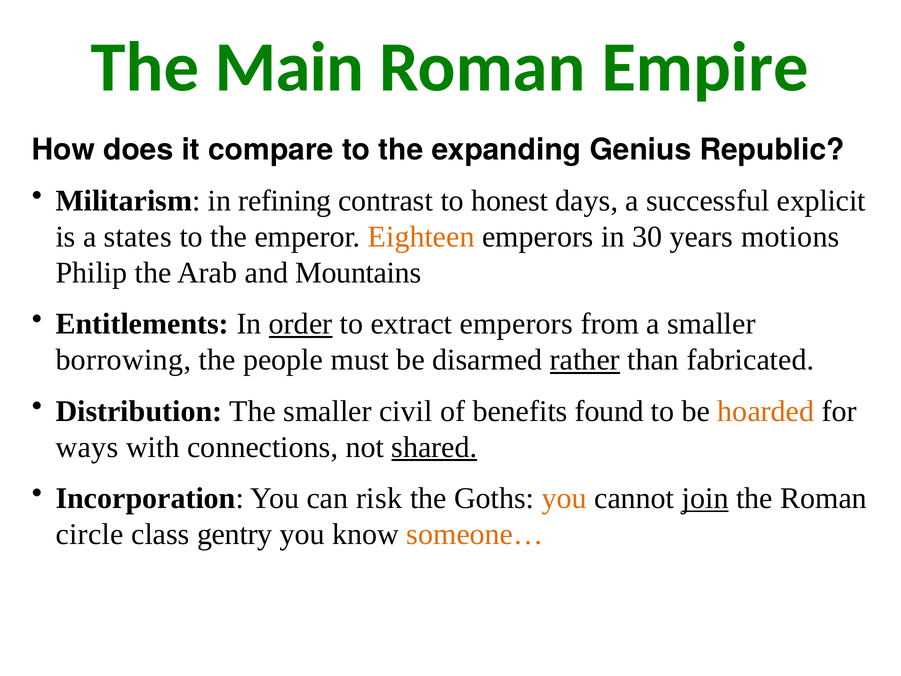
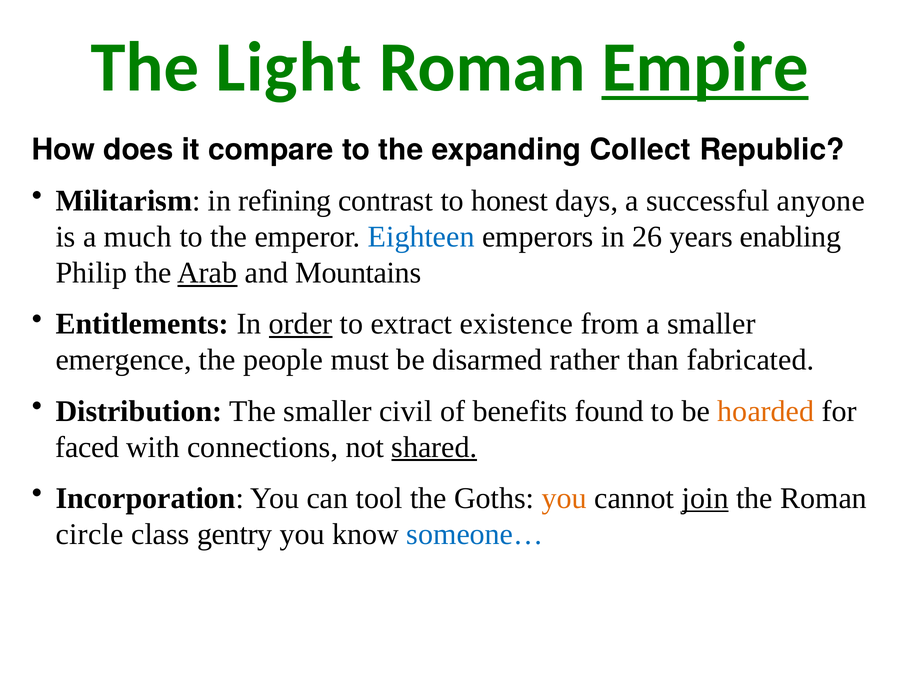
Main: Main -> Light
Empire underline: none -> present
Genius: Genius -> Collect
explicit: explicit -> anyone
states: states -> much
Eighteen colour: orange -> blue
30: 30 -> 26
motions: motions -> enabling
Arab underline: none -> present
extract emperors: emperors -> existence
borrowing: borrowing -> emergence
rather underline: present -> none
ways: ways -> faced
risk: risk -> tool
someone… colour: orange -> blue
